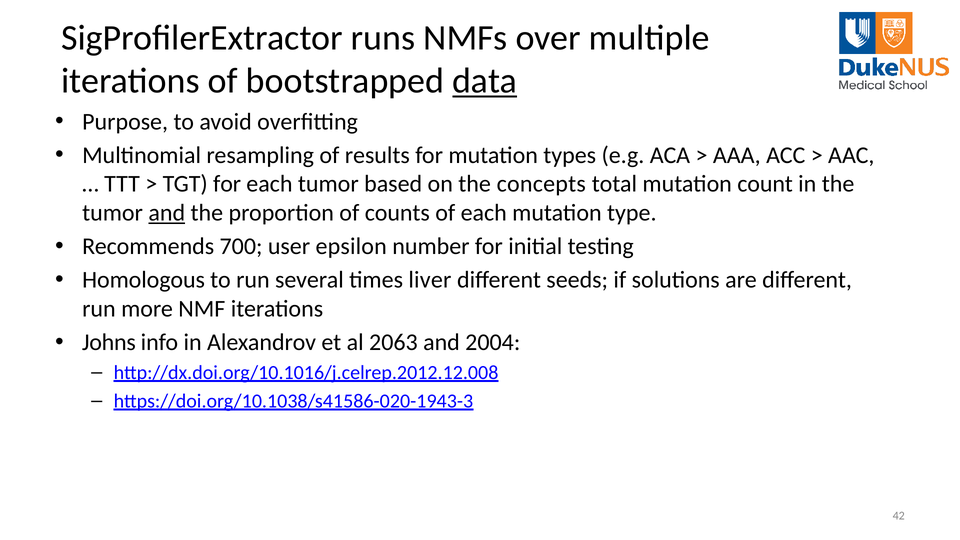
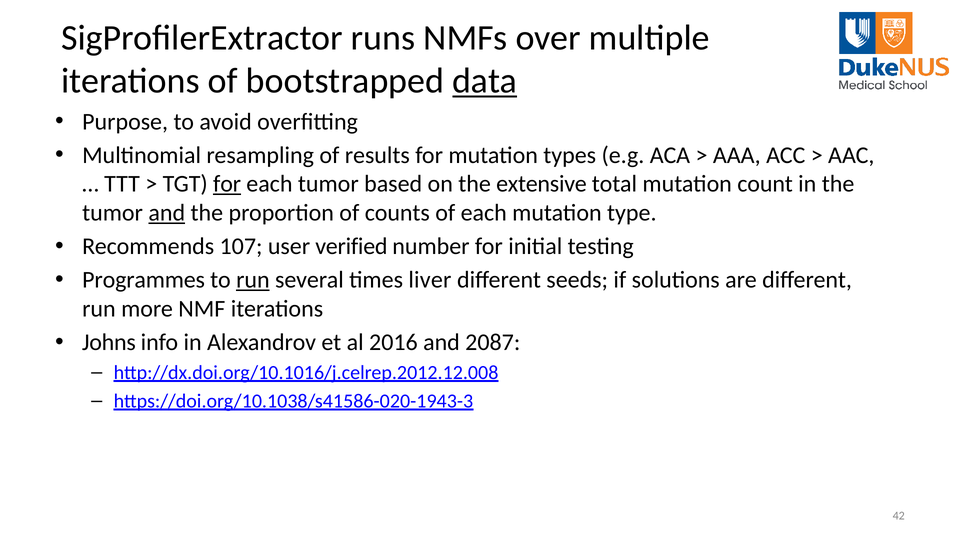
for at (227, 184) underline: none -> present
concepts: concepts -> extensive
700: 700 -> 107
epsilon: epsilon -> verified
Homologous: Homologous -> Programmes
run at (253, 280) underline: none -> present
2063: 2063 -> 2016
2004: 2004 -> 2087
